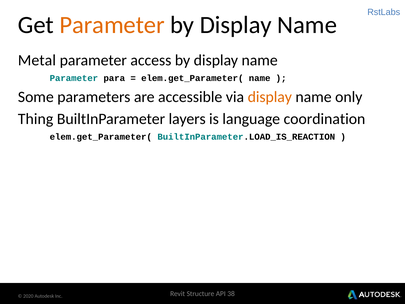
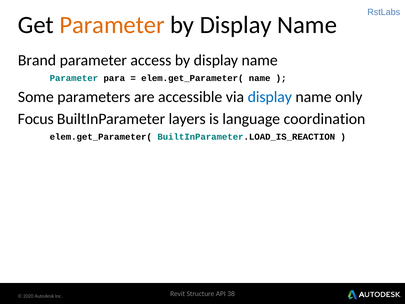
Metal: Metal -> Brand
display at (270, 97) colour: orange -> blue
Thing: Thing -> Focus
